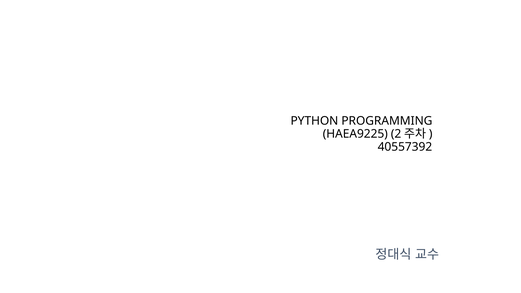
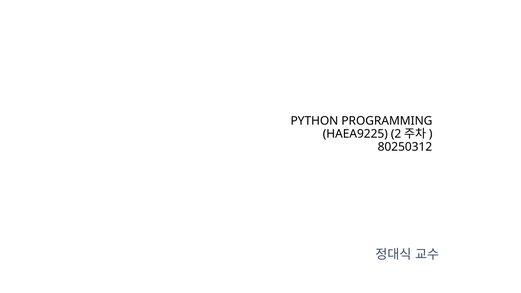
40557392: 40557392 -> 80250312
